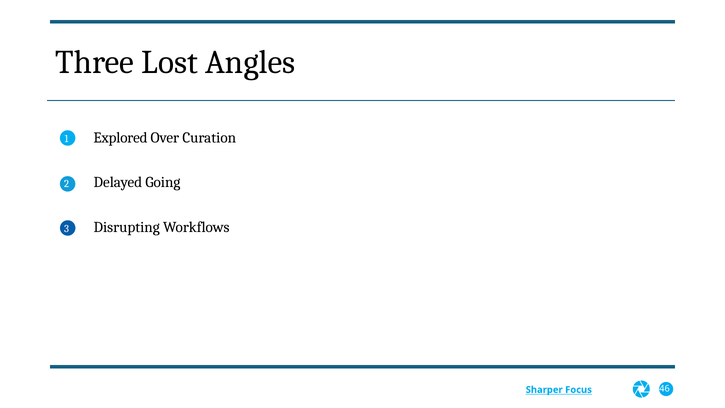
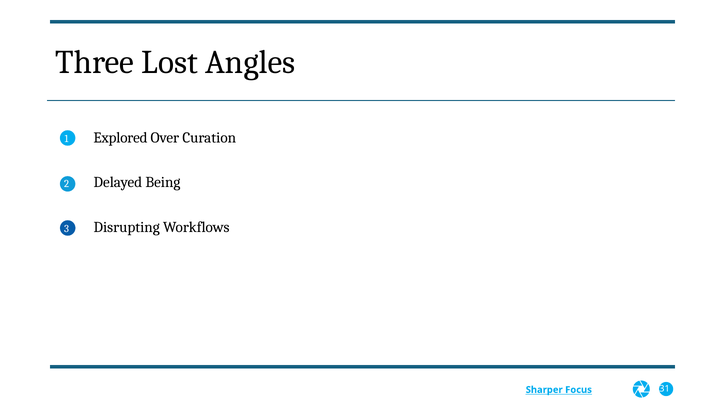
Going: Going -> Being
46: 46 -> 31
